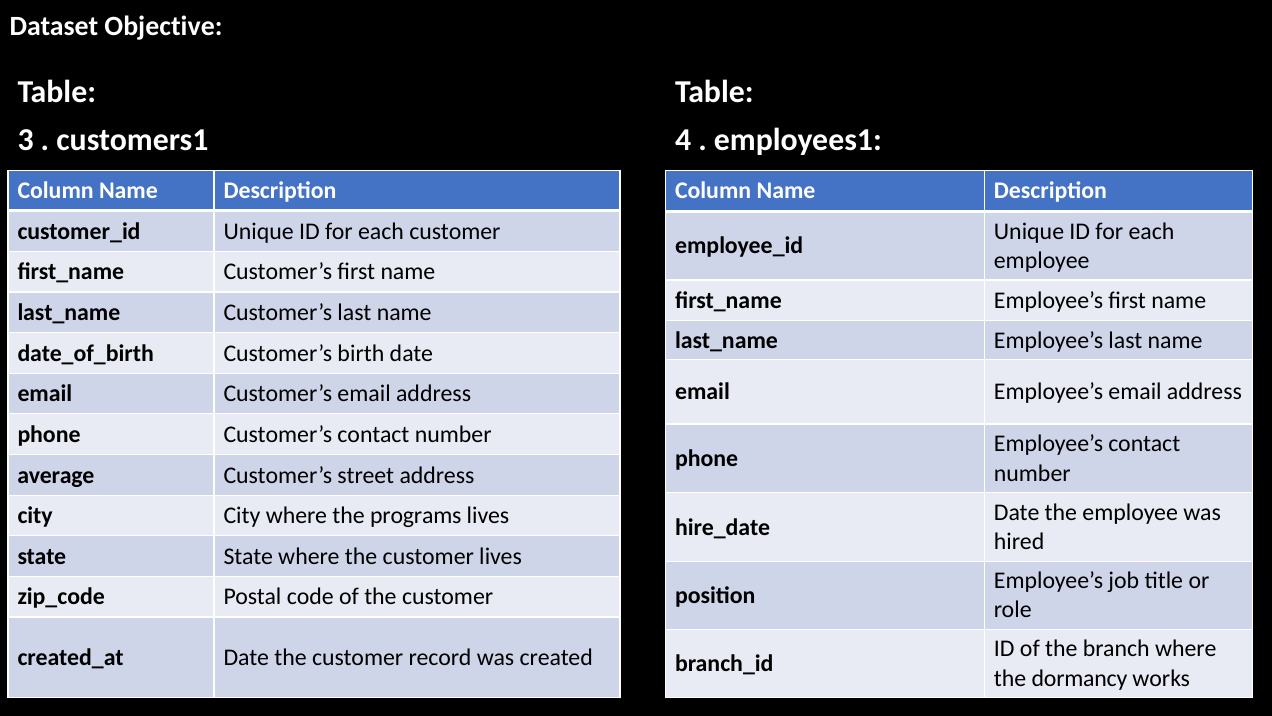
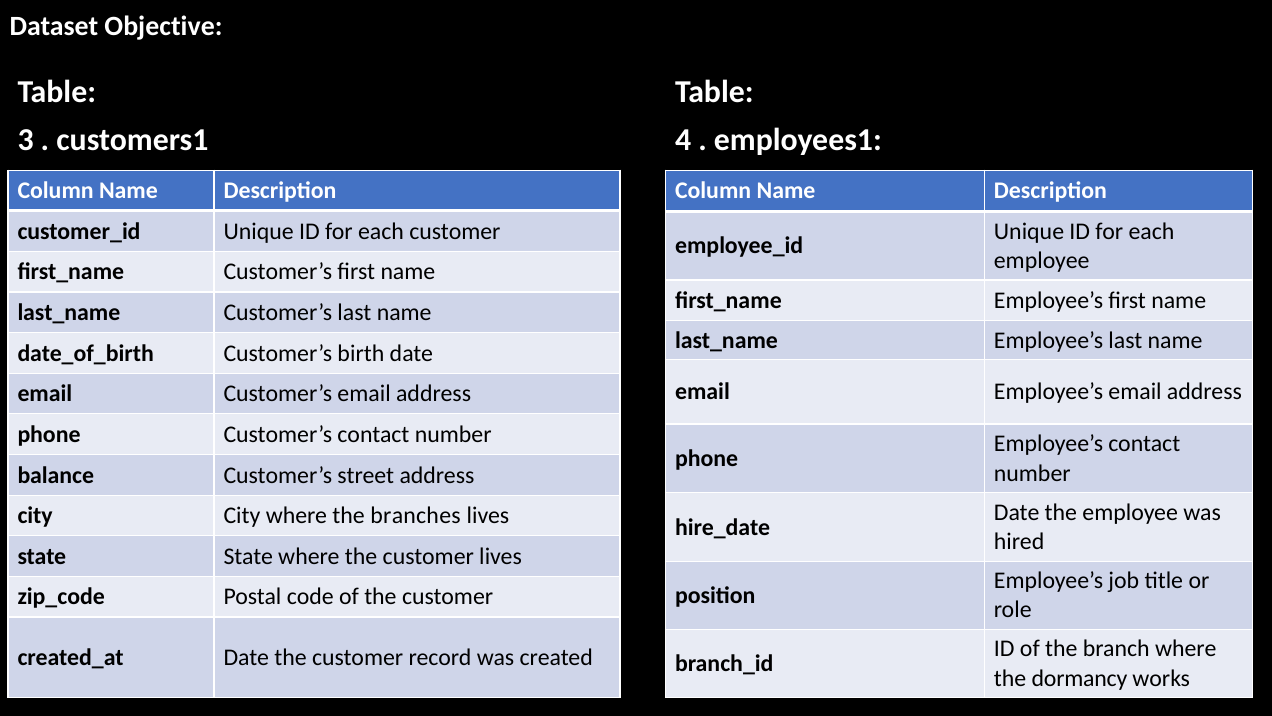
average: average -> balance
programs: programs -> branches
